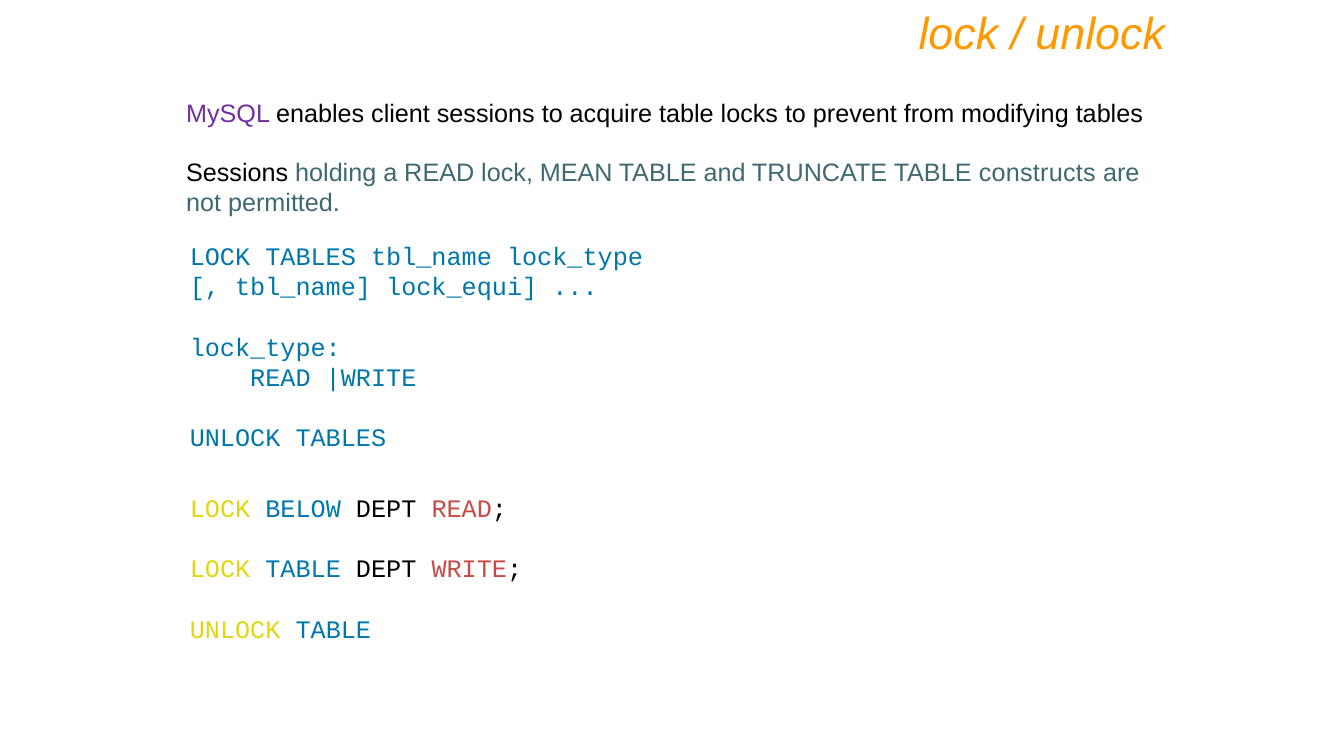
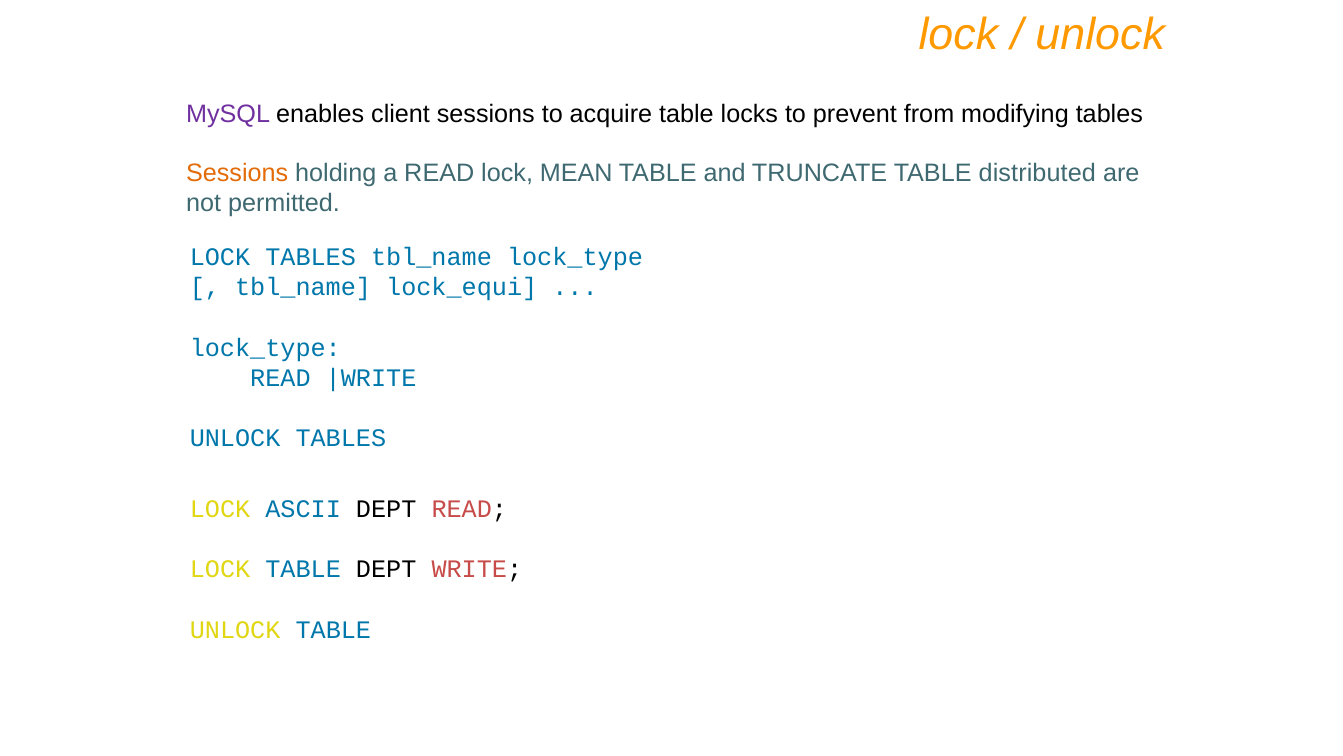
Sessions at (237, 173) colour: black -> orange
constructs: constructs -> distributed
BELOW: BELOW -> ASCII
